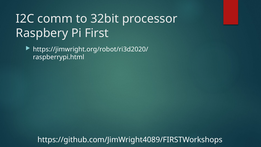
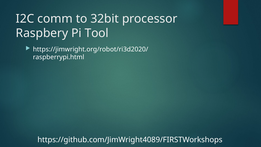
First: First -> Tool
